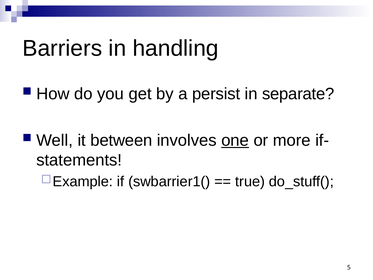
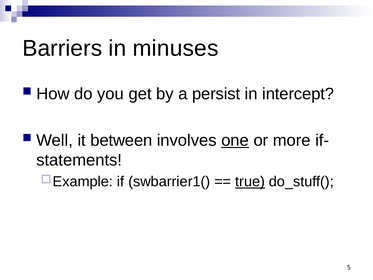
handling: handling -> minuses
separate: separate -> intercept
true underline: none -> present
